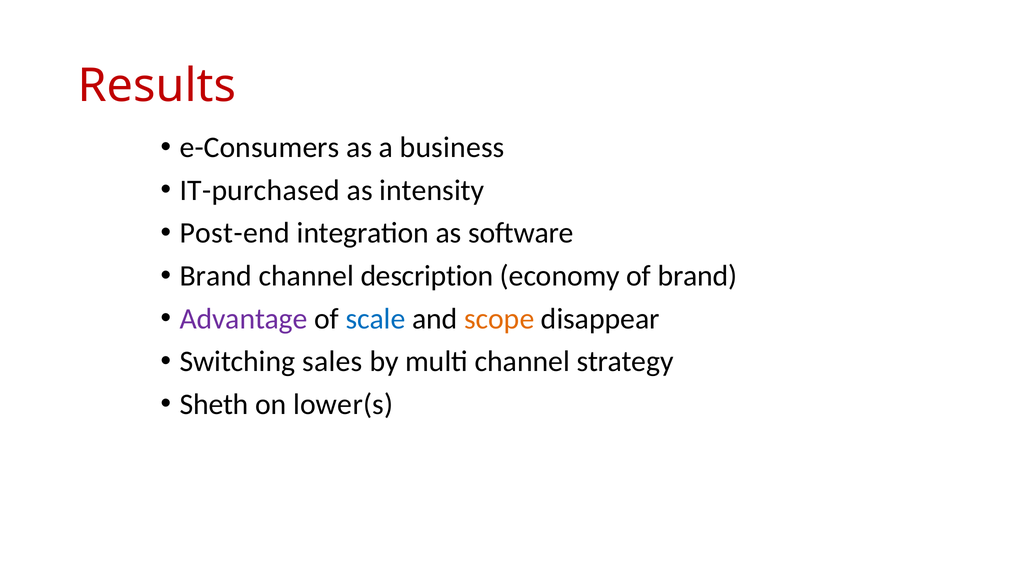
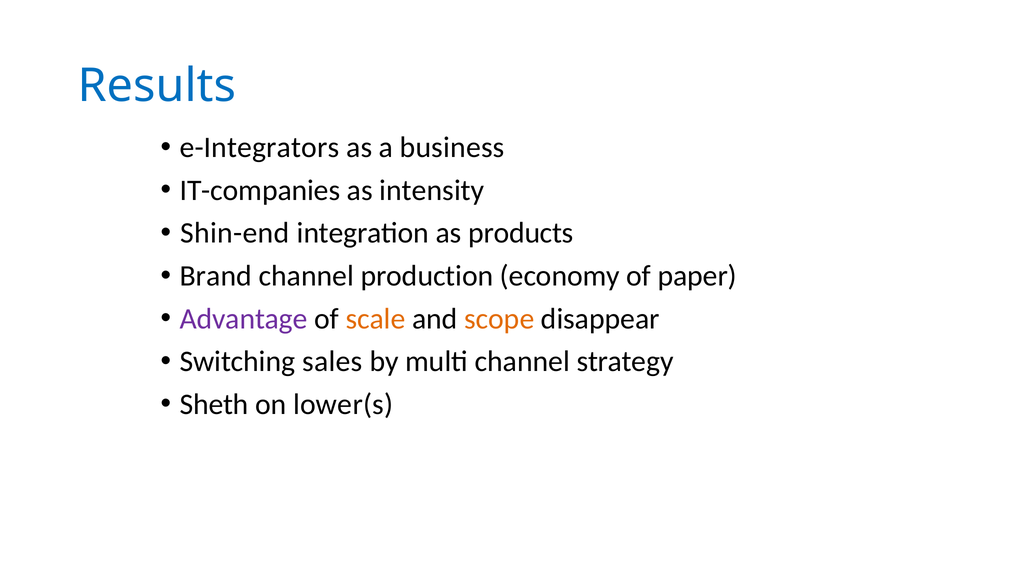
Results colour: red -> blue
e-Consumers: e-Consumers -> e-Integrators
IT-purchased: IT-purchased -> IT-companies
Post-end: Post-end -> Shin-end
software: software -> products
description: description -> production
of brand: brand -> paper
scale colour: blue -> orange
